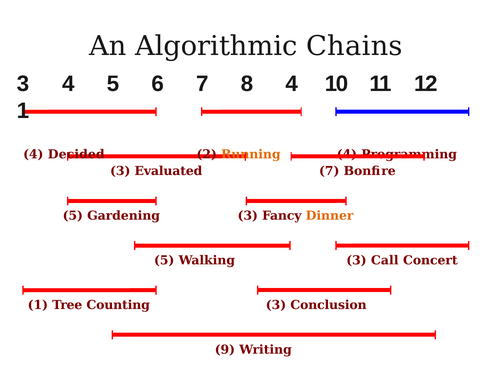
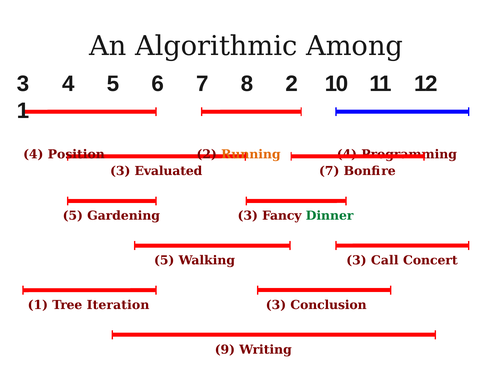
Chains: Chains -> Among
8 4: 4 -> 2
Decided: Decided -> Position
Dinner colour: orange -> green
Counting: Counting -> Iteration
